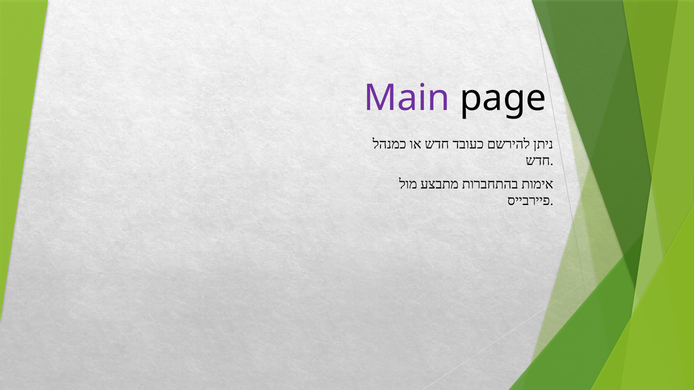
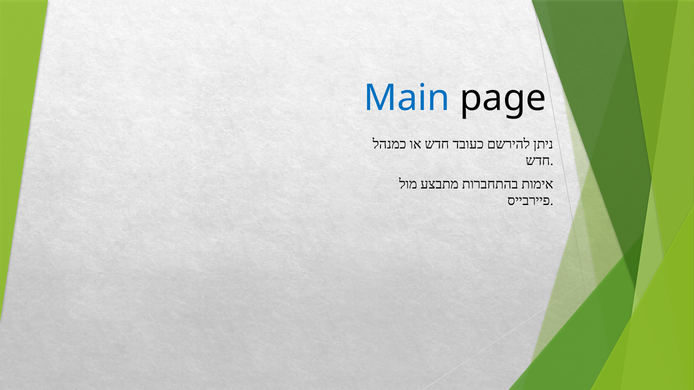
Main colour: purple -> blue
